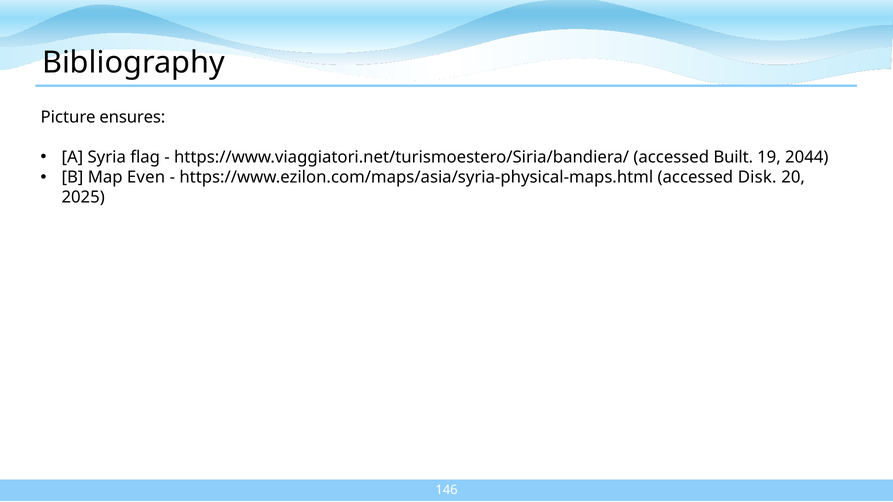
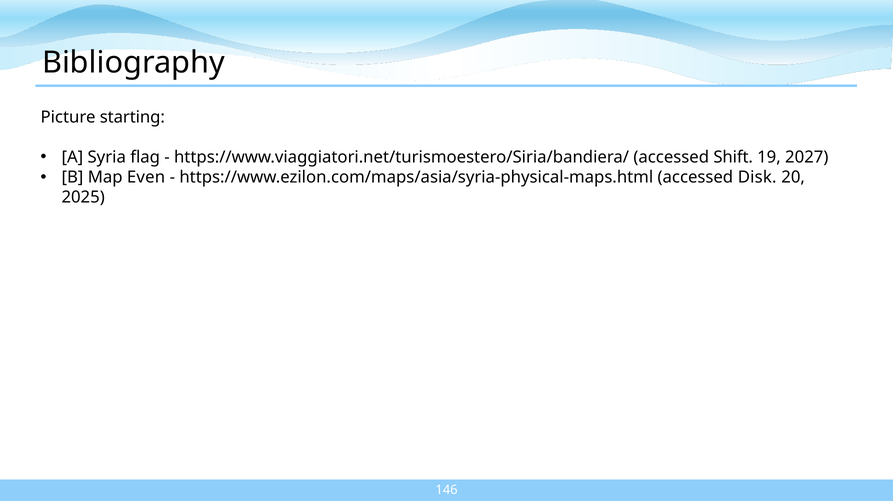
ensures: ensures -> starting
Built: Built -> Shift
2044: 2044 -> 2027
